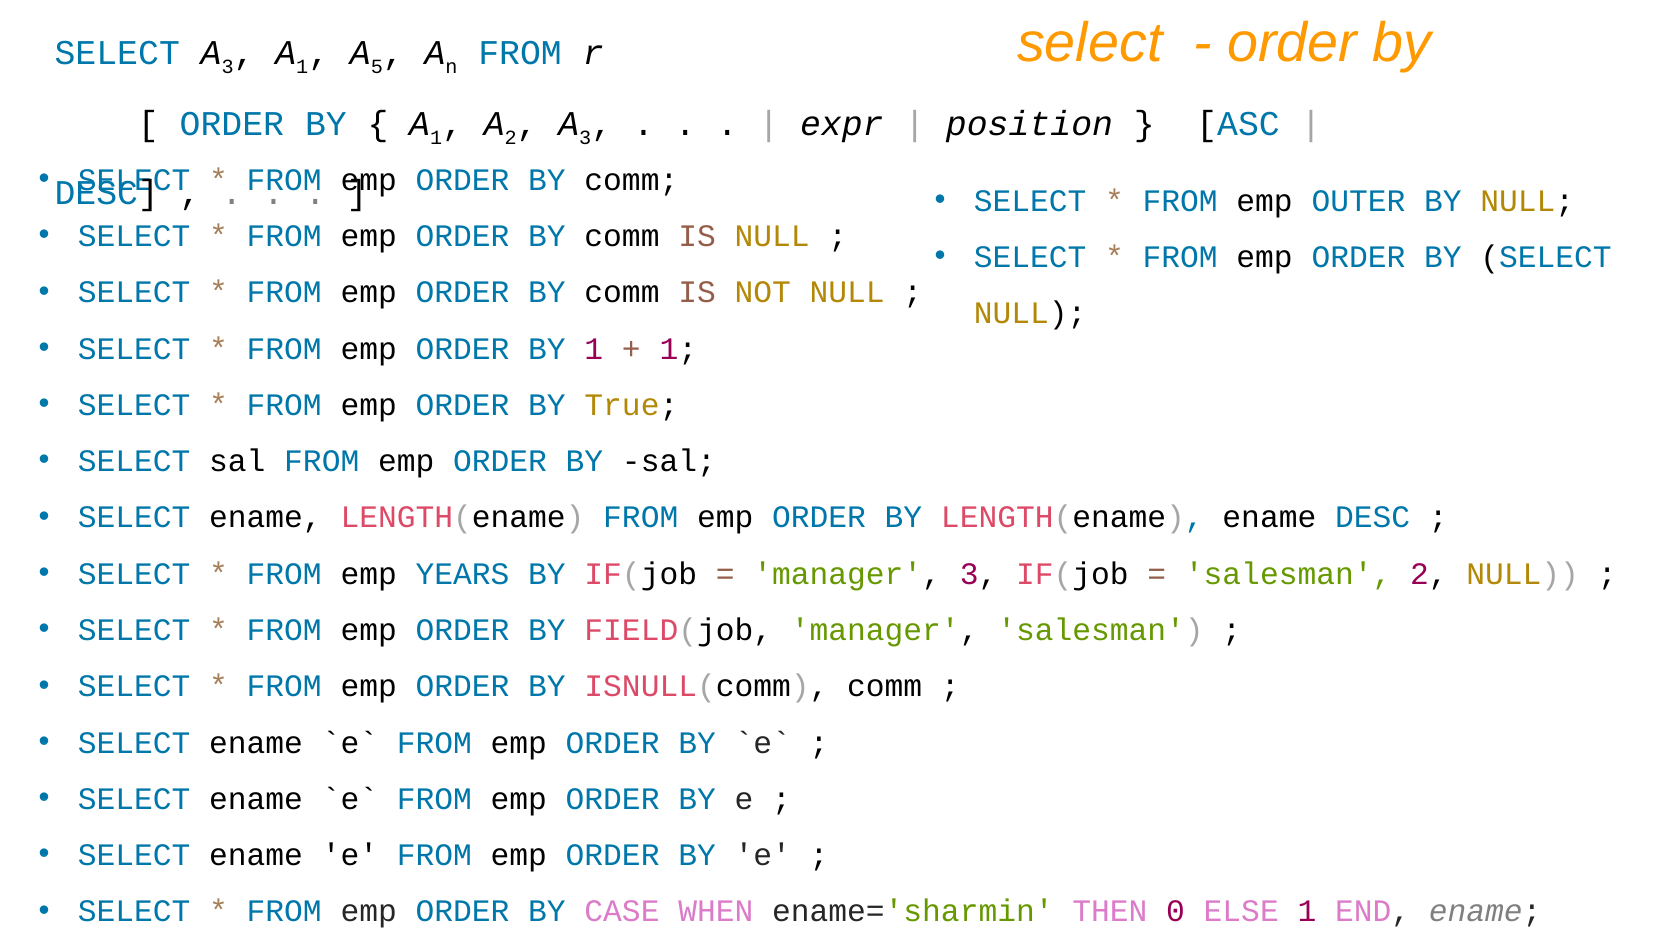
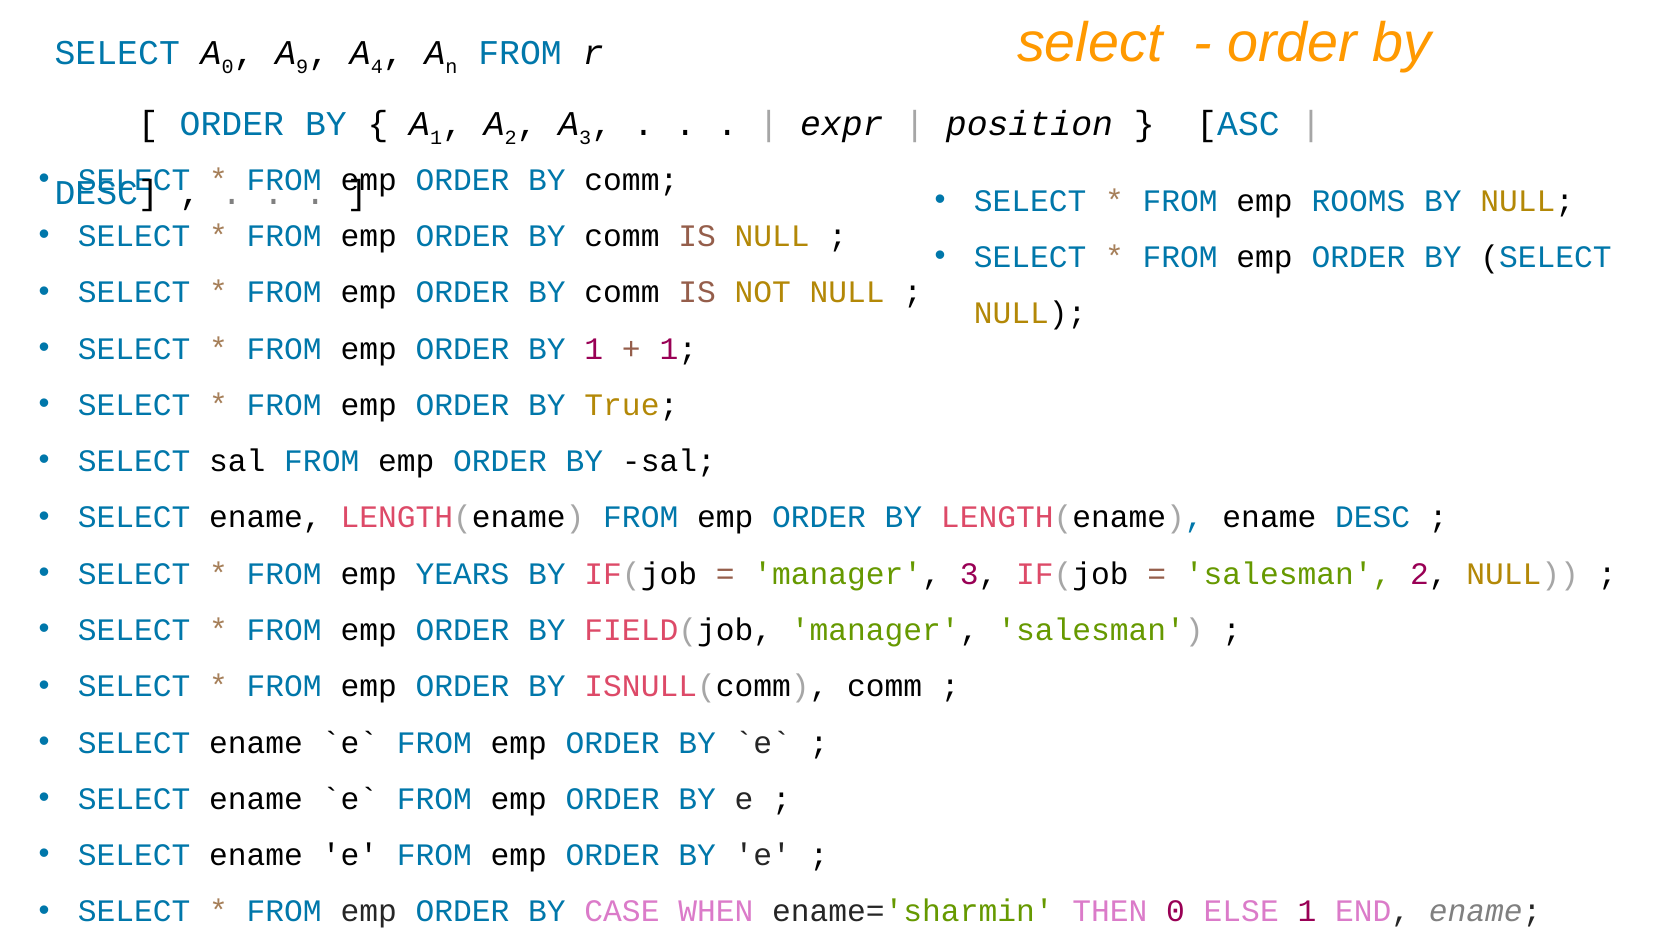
3 at (228, 67): 3 -> 0
1 at (302, 67): 1 -> 9
5: 5 -> 4
OUTER: OUTER -> ROOMS
